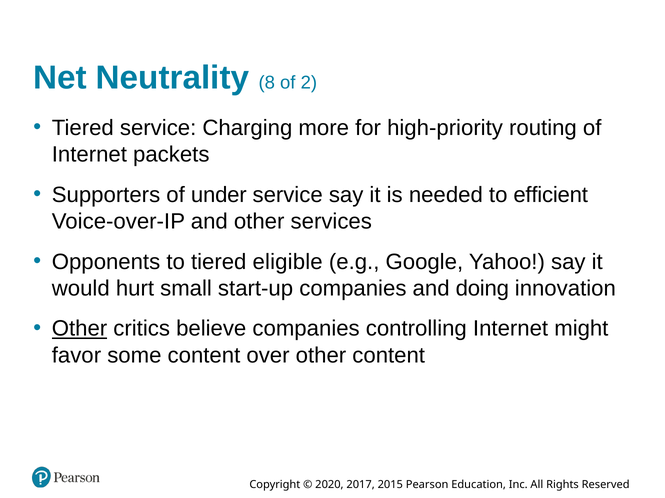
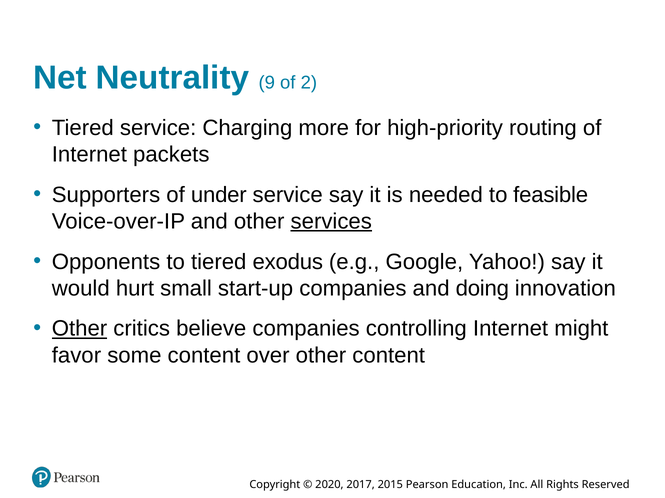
8: 8 -> 9
efficient: efficient -> feasible
services underline: none -> present
eligible: eligible -> exodus
